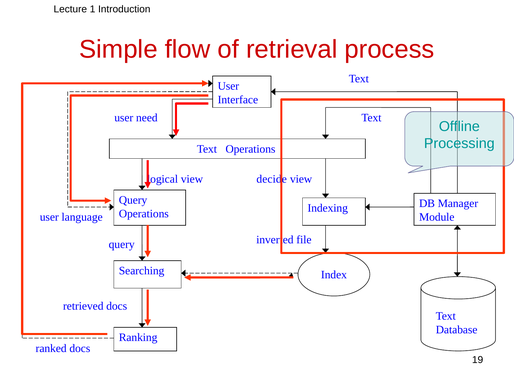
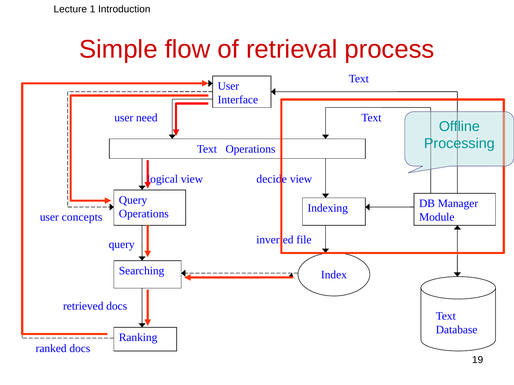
language: language -> concepts
